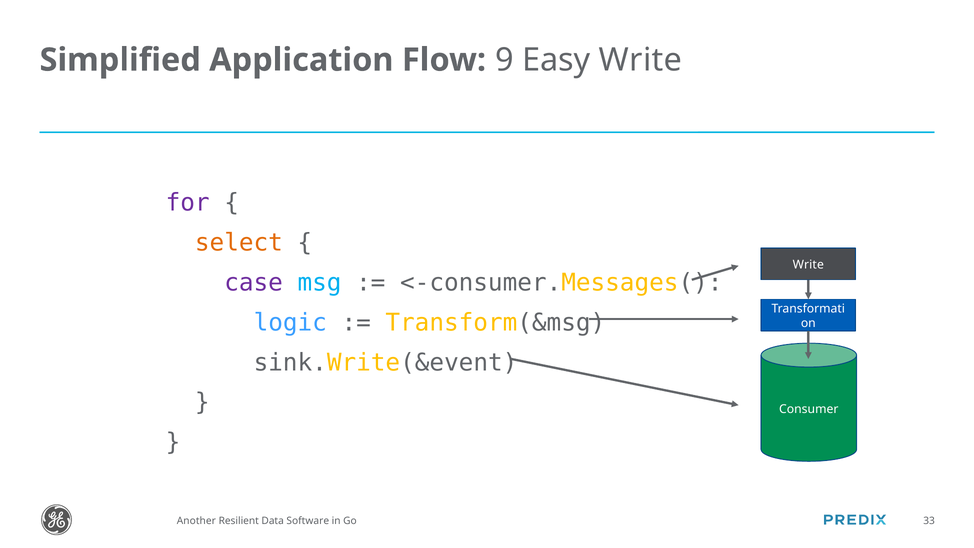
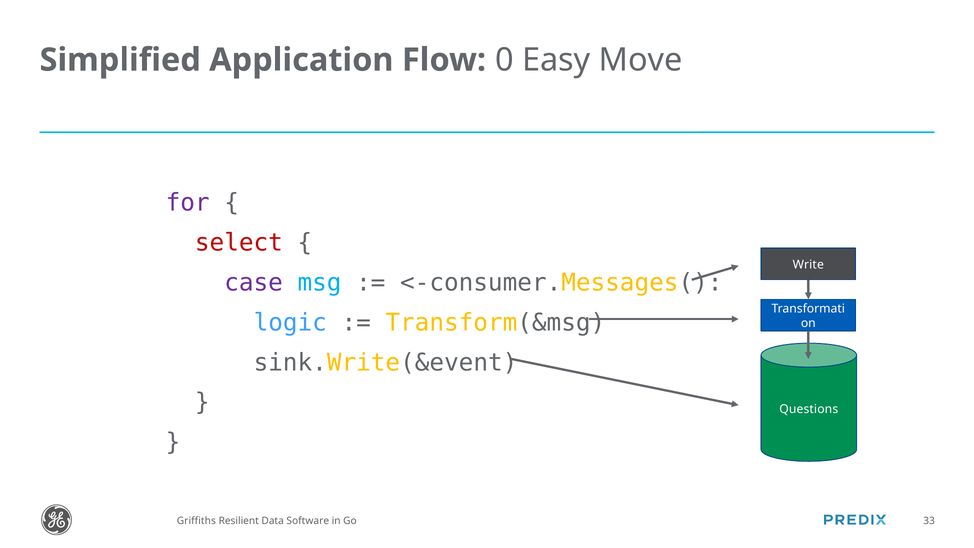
9: 9 -> 0
Easy Write: Write -> Move
select colour: orange -> red
Consumer: Consumer -> Questions
Another: Another -> Griffiths
